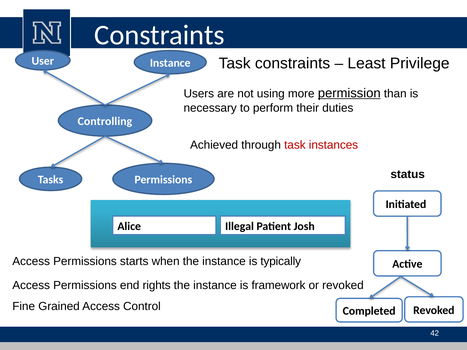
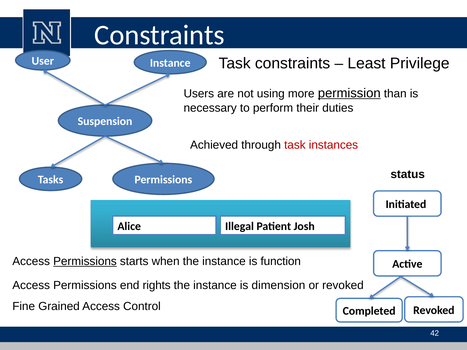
Controlling: Controlling -> Suspension
Permissions at (85, 261) underline: none -> present
typically: typically -> function
framework: framework -> dimension
